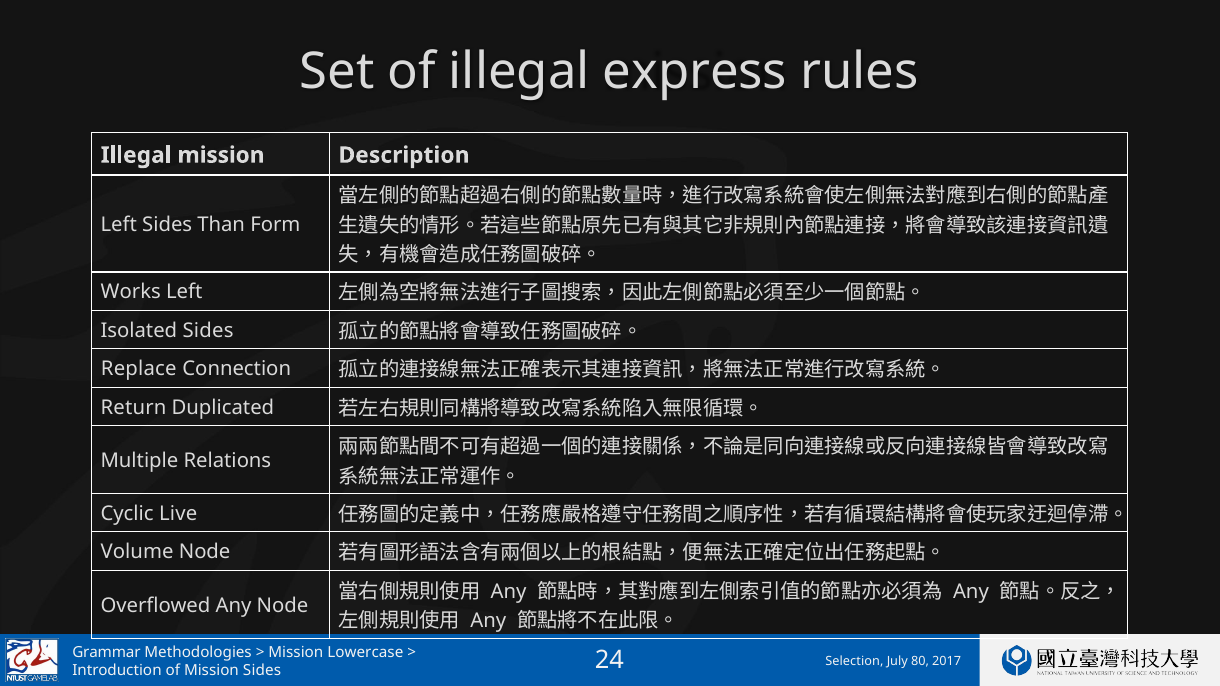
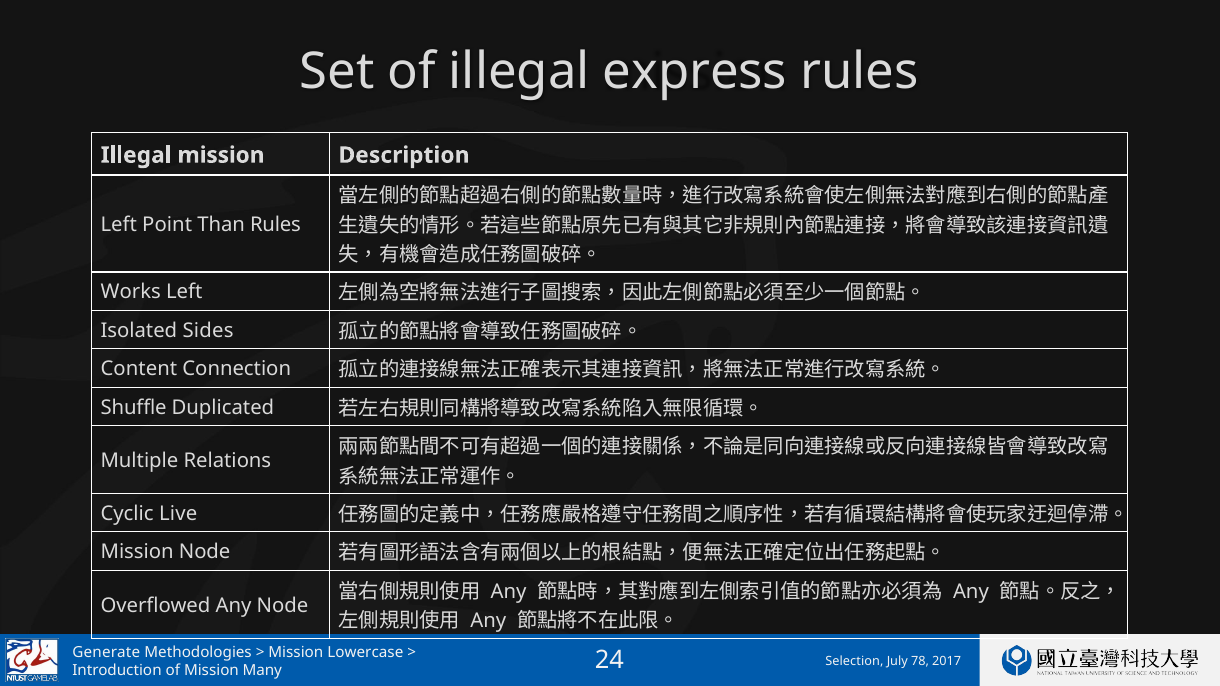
Left Sides: Sides -> Point
Than Form: Form -> Rules
Replace: Replace -> Content
Return: Return -> Shuffle
Volume at (137, 552): Volume -> Mission
Grammar: Grammar -> Generate
80: 80 -> 78
Mission Sides: Sides -> Many
